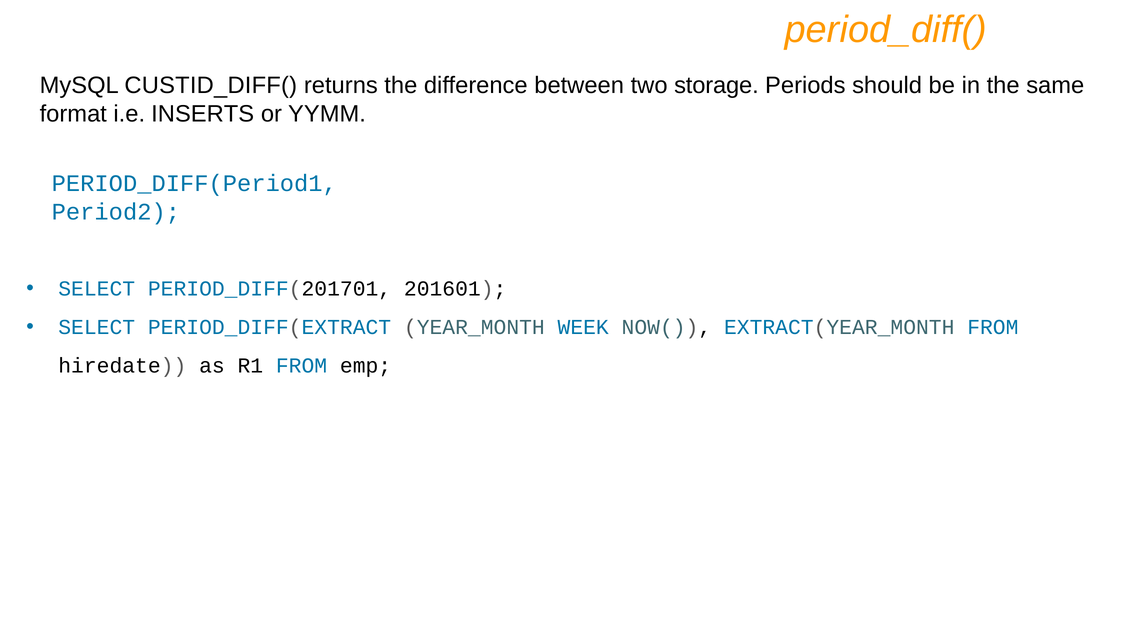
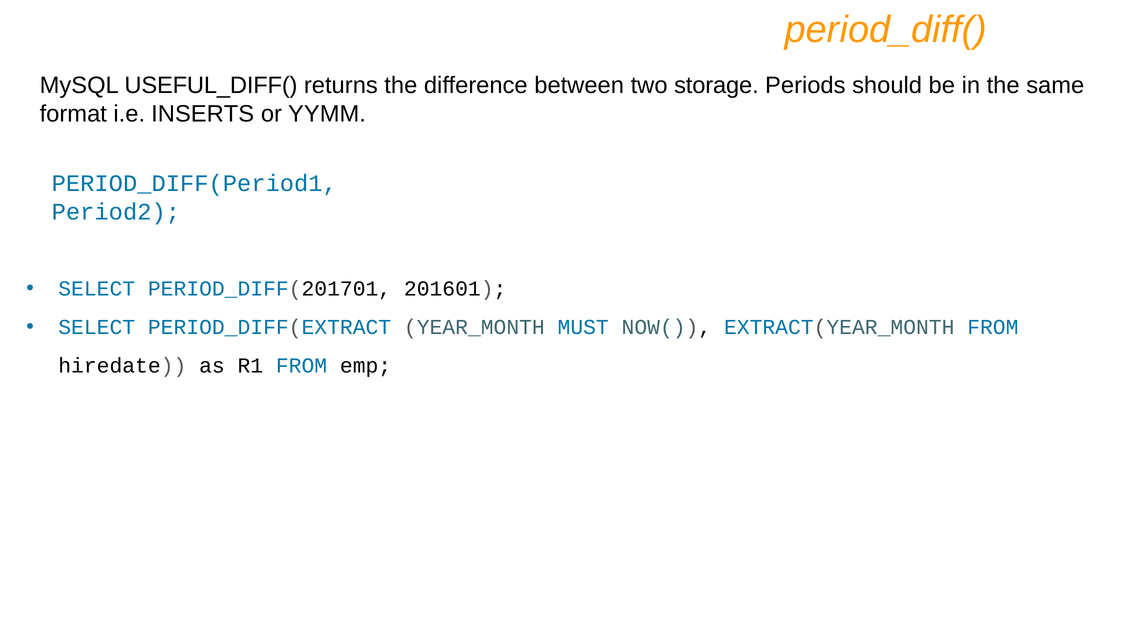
CUSTID_DIFF(: CUSTID_DIFF( -> USEFUL_DIFF(
WEEK: WEEK -> MUST
